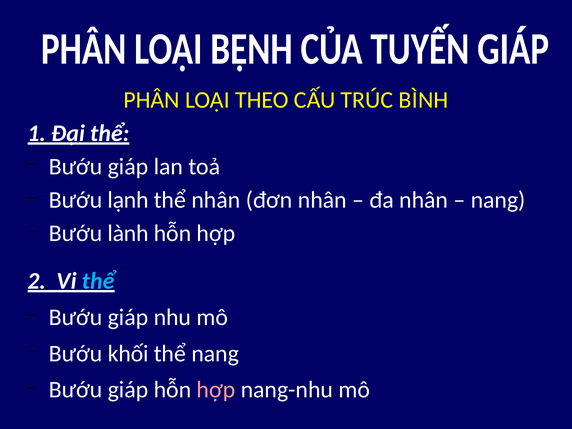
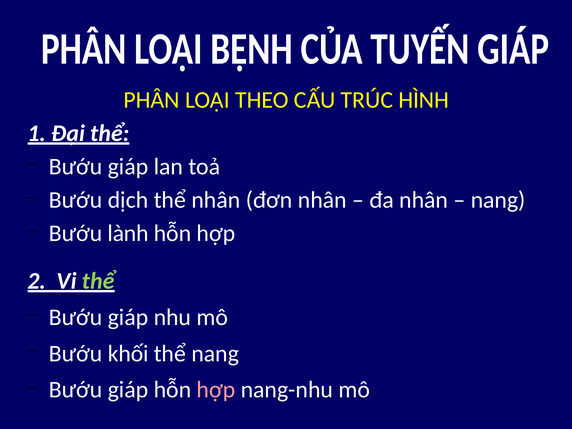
BÌNH: BÌNH -> HÌNH
lạnh: lạnh -> dịch
thể at (98, 281) colour: light blue -> light green
